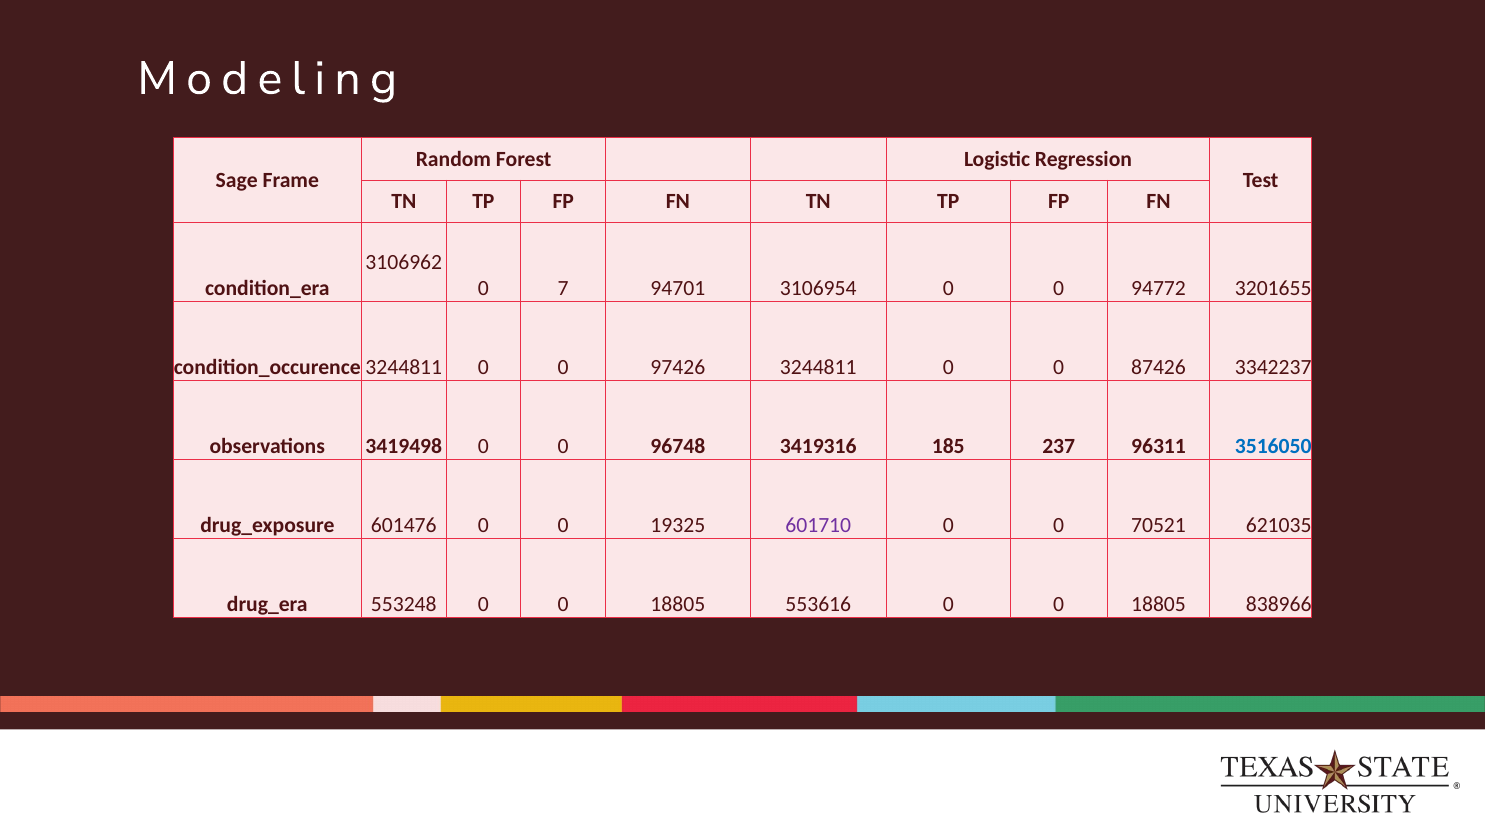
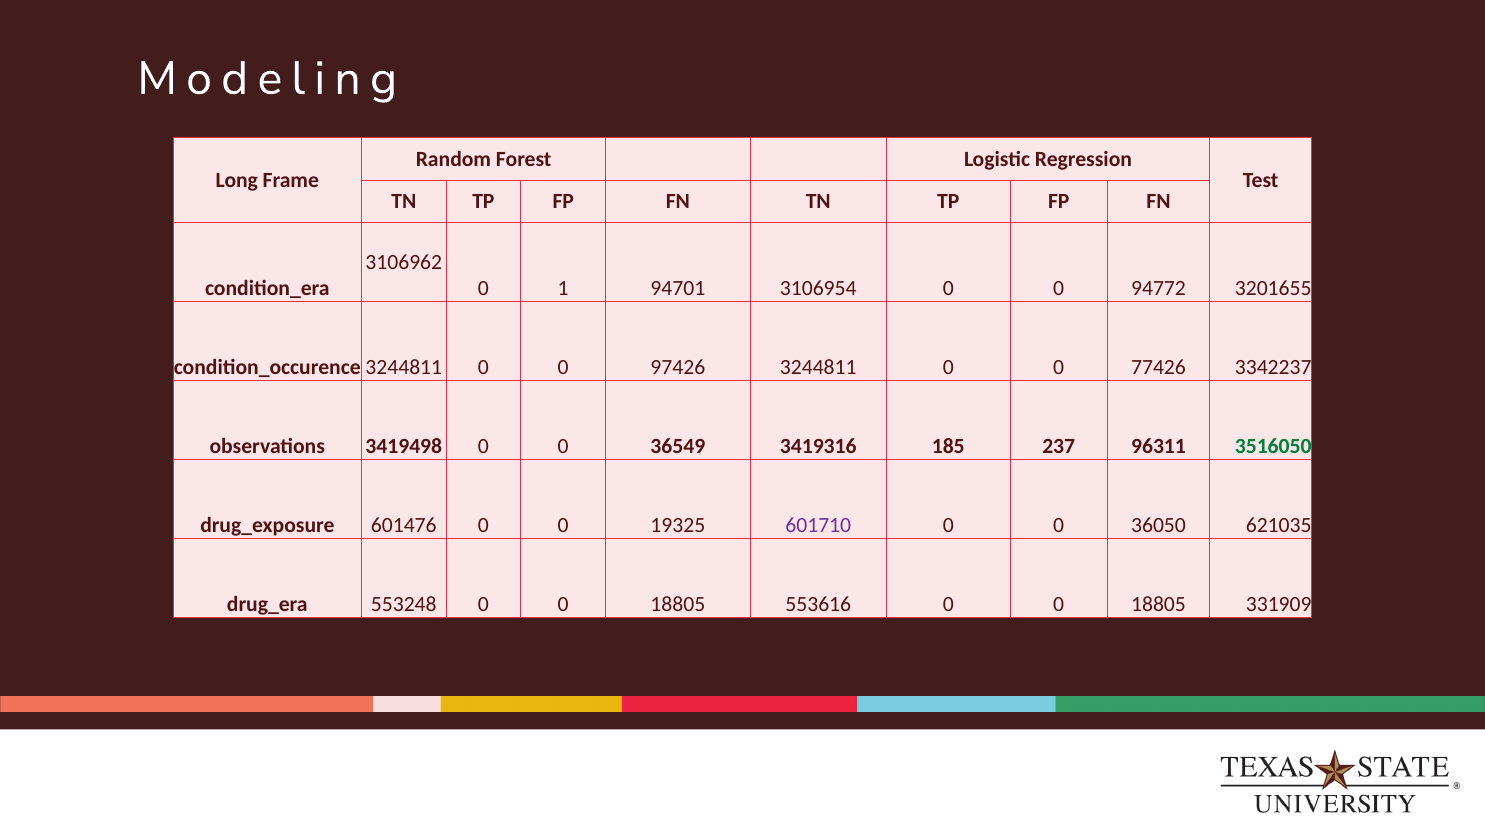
Sage: Sage -> Long
7: 7 -> 1
87426: 87426 -> 77426
96748: 96748 -> 36549
3516050 colour: blue -> green
70521: 70521 -> 36050
838966: 838966 -> 331909
